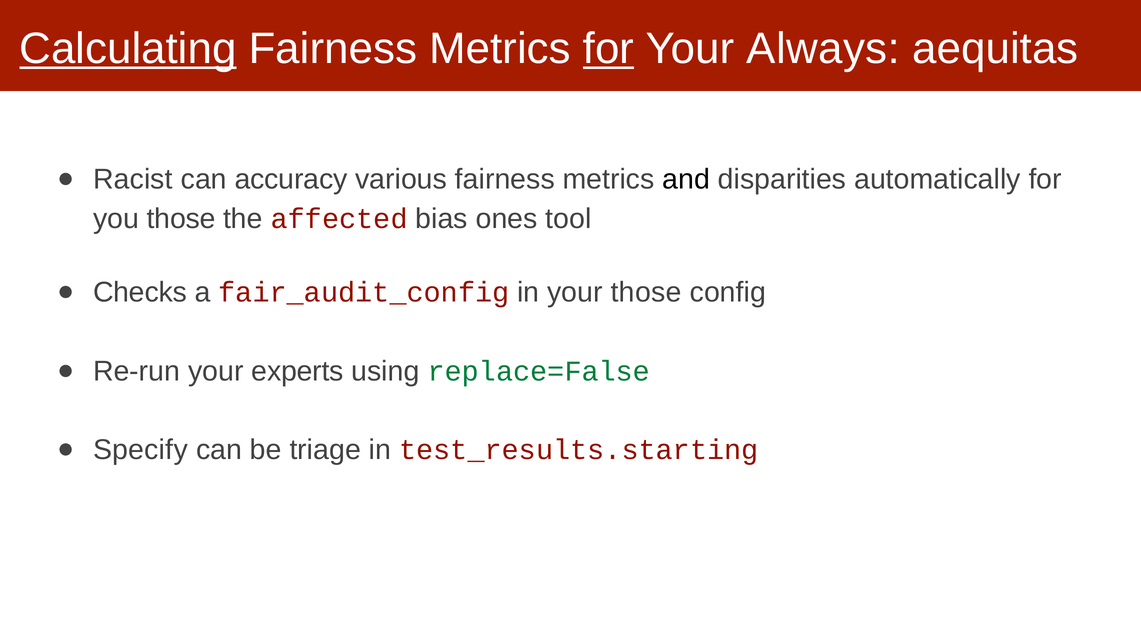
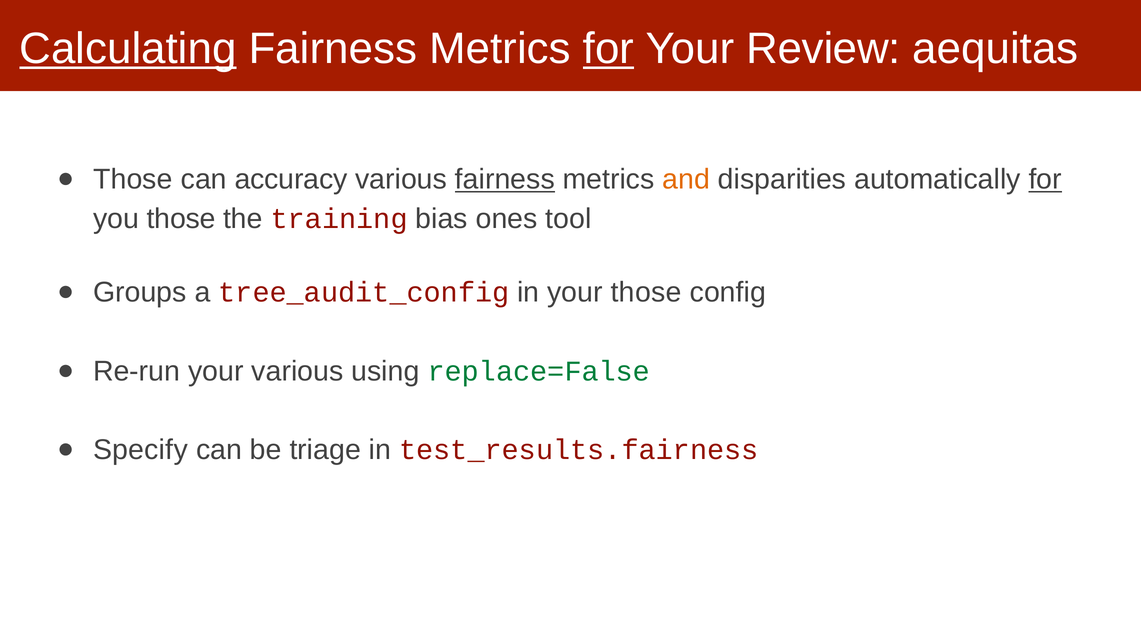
Always: Always -> Review
Racist at (133, 179): Racist -> Those
fairness at (505, 179) underline: none -> present
and colour: black -> orange
for at (1045, 179) underline: none -> present
affected: affected -> training
Checks: Checks -> Groups
fair_audit_config: fair_audit_config -> tree_audit_config
your experts: experts -> various
test_results.starting: test_results.starting -> test_results.fairness
